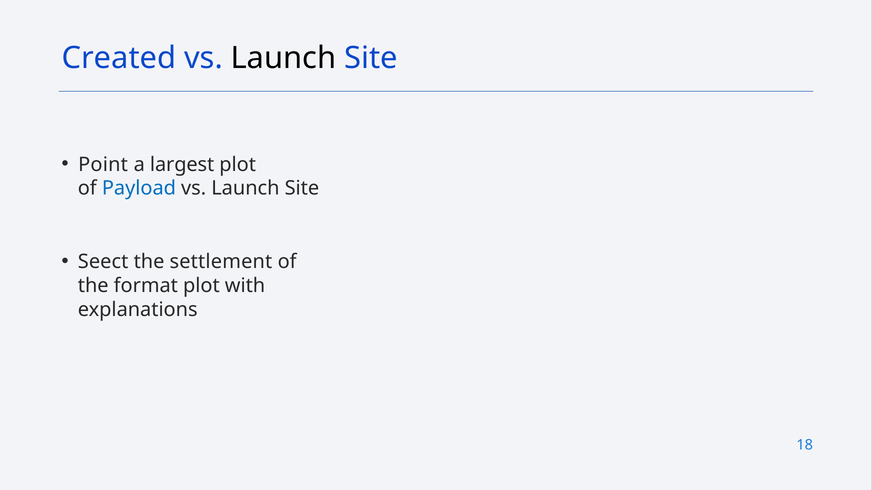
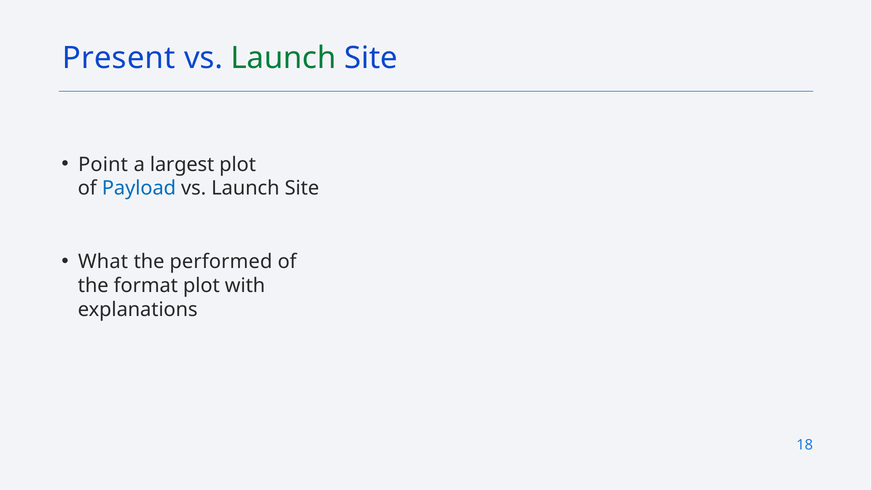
Created: Created -> Present
Launch at (284, 58) colour: black -> green
Seect: Seect -> What
settlement: settlement -> performed
